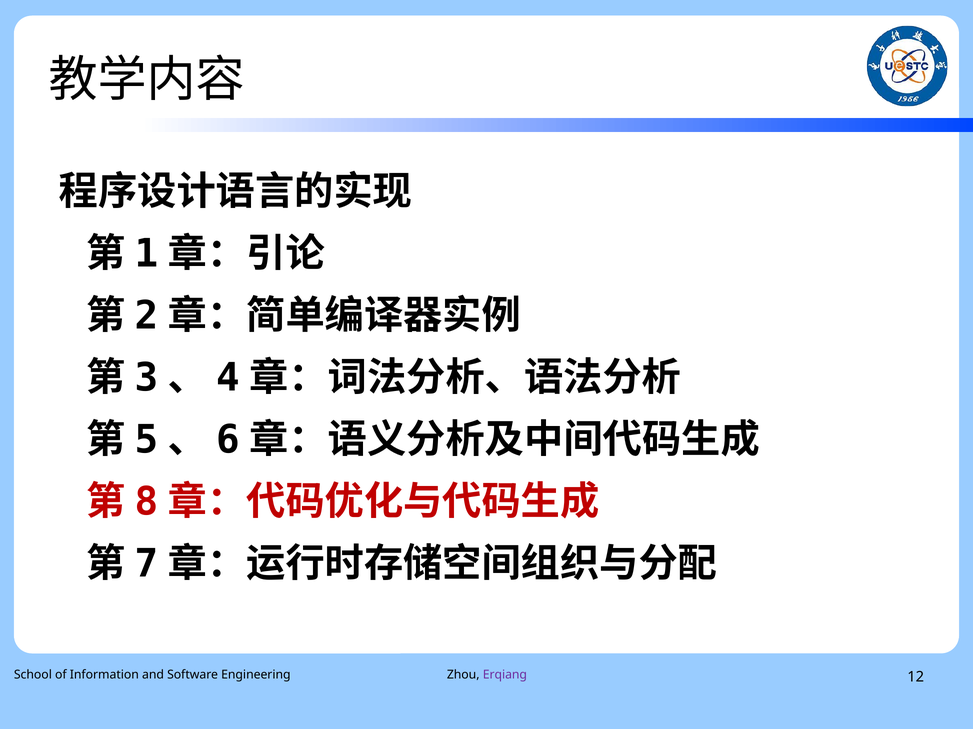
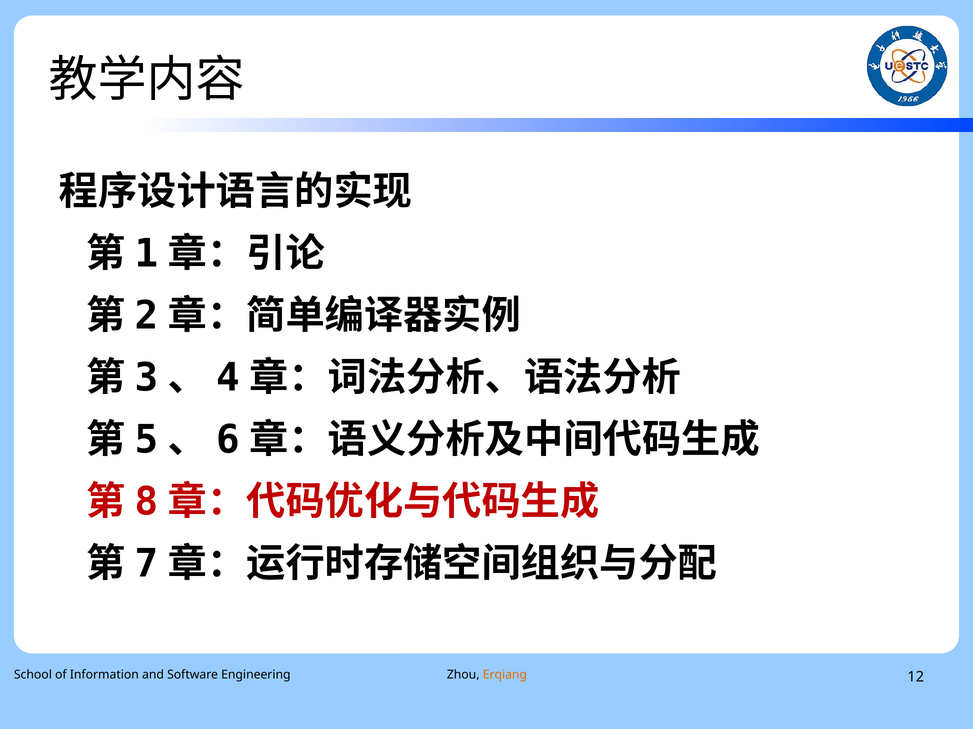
Erqiang colour: purple -> orange
